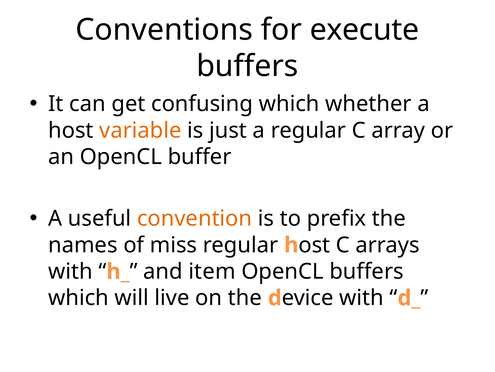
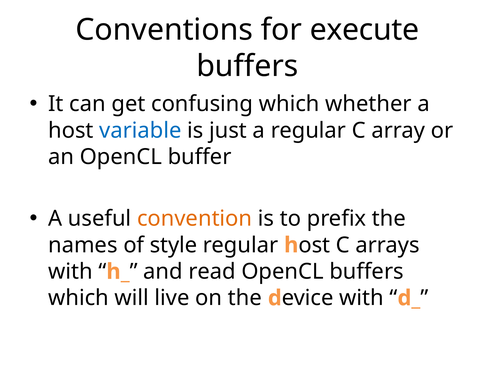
variable colour: orange -> blue
miss: miss -> style
item: item -> read
